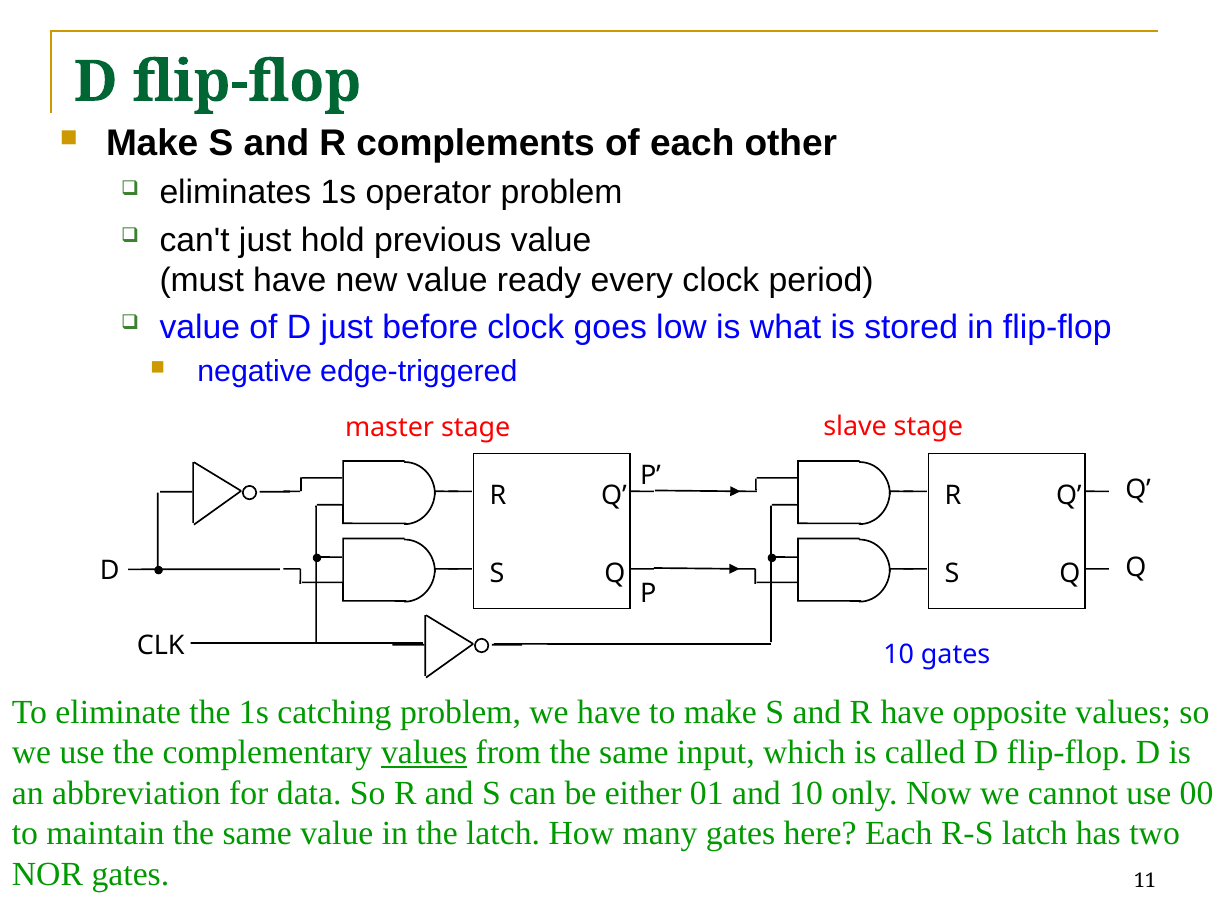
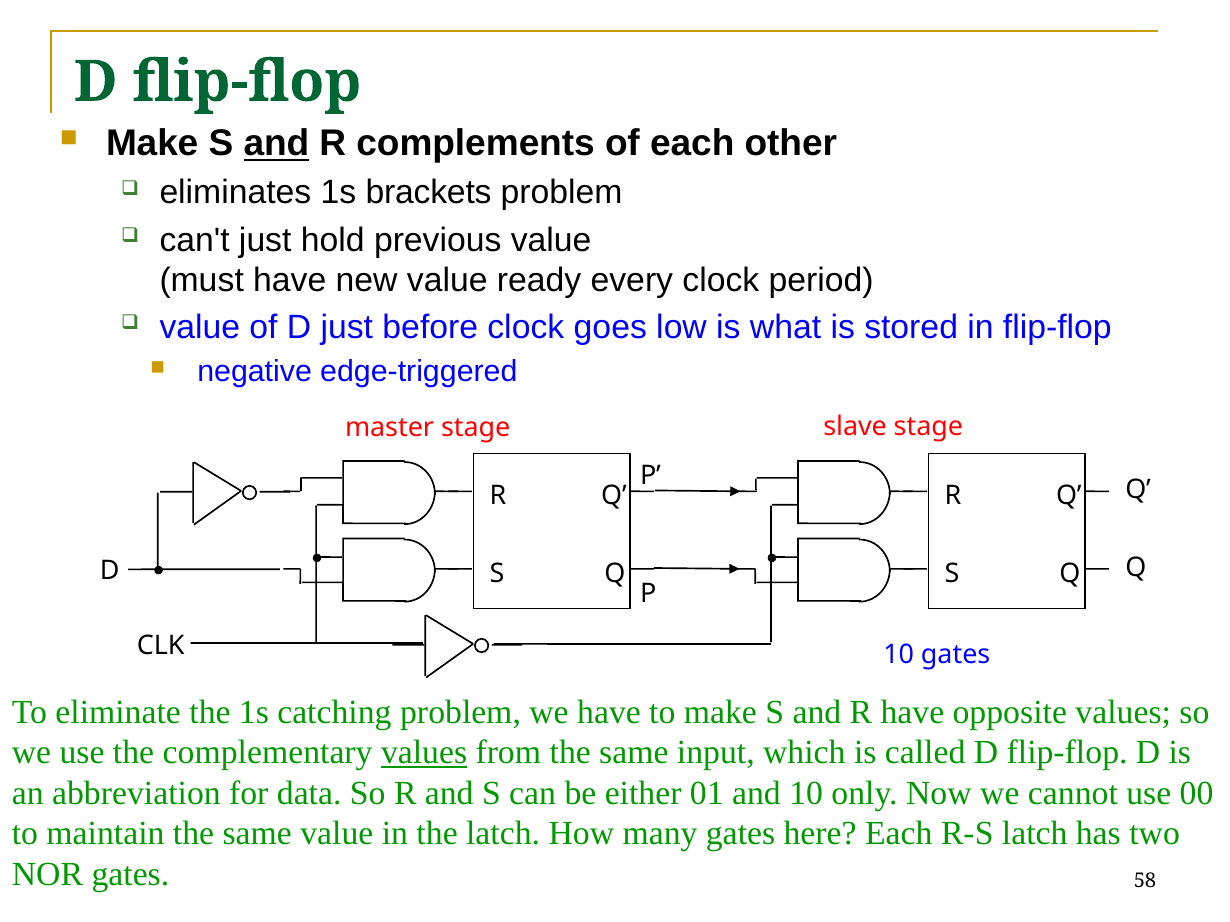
and at (276, 144) underline: none -> present
operator: operator -> brackets
11: 11 -> 58
